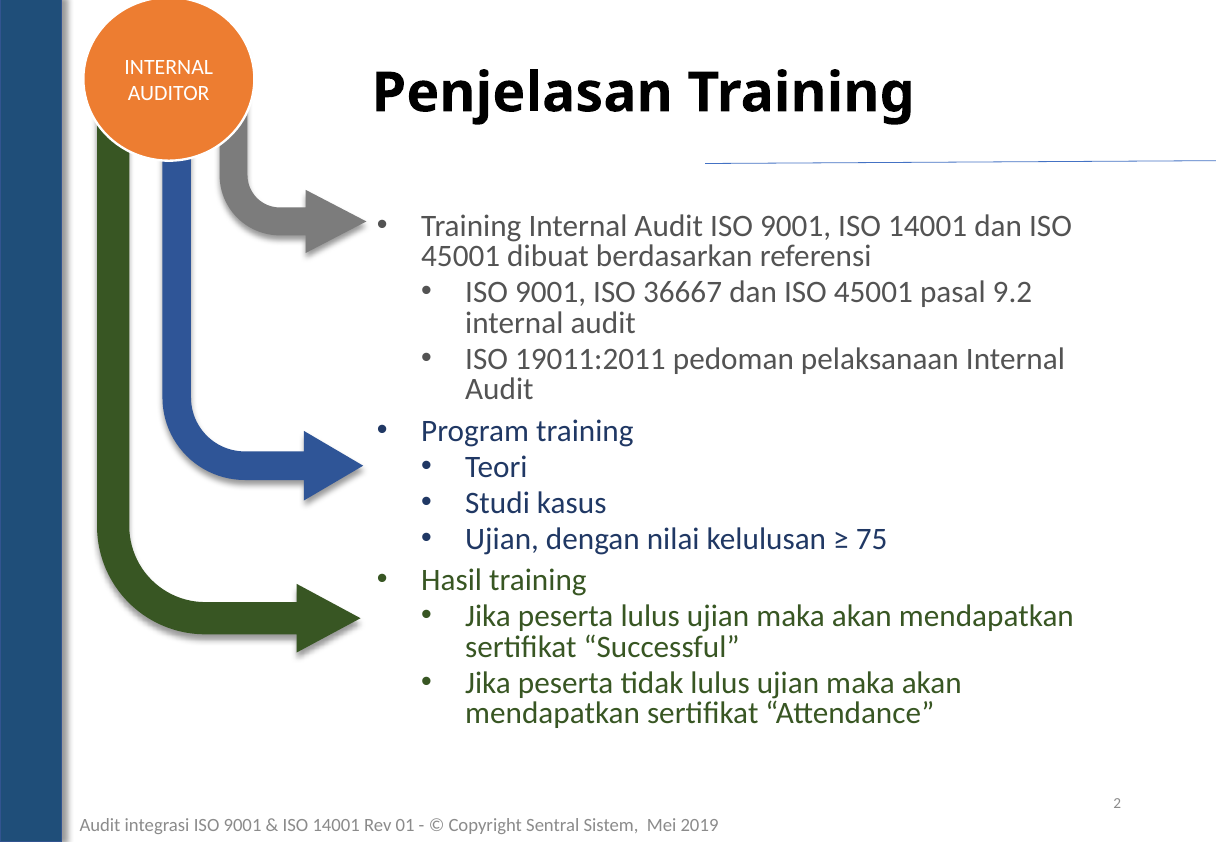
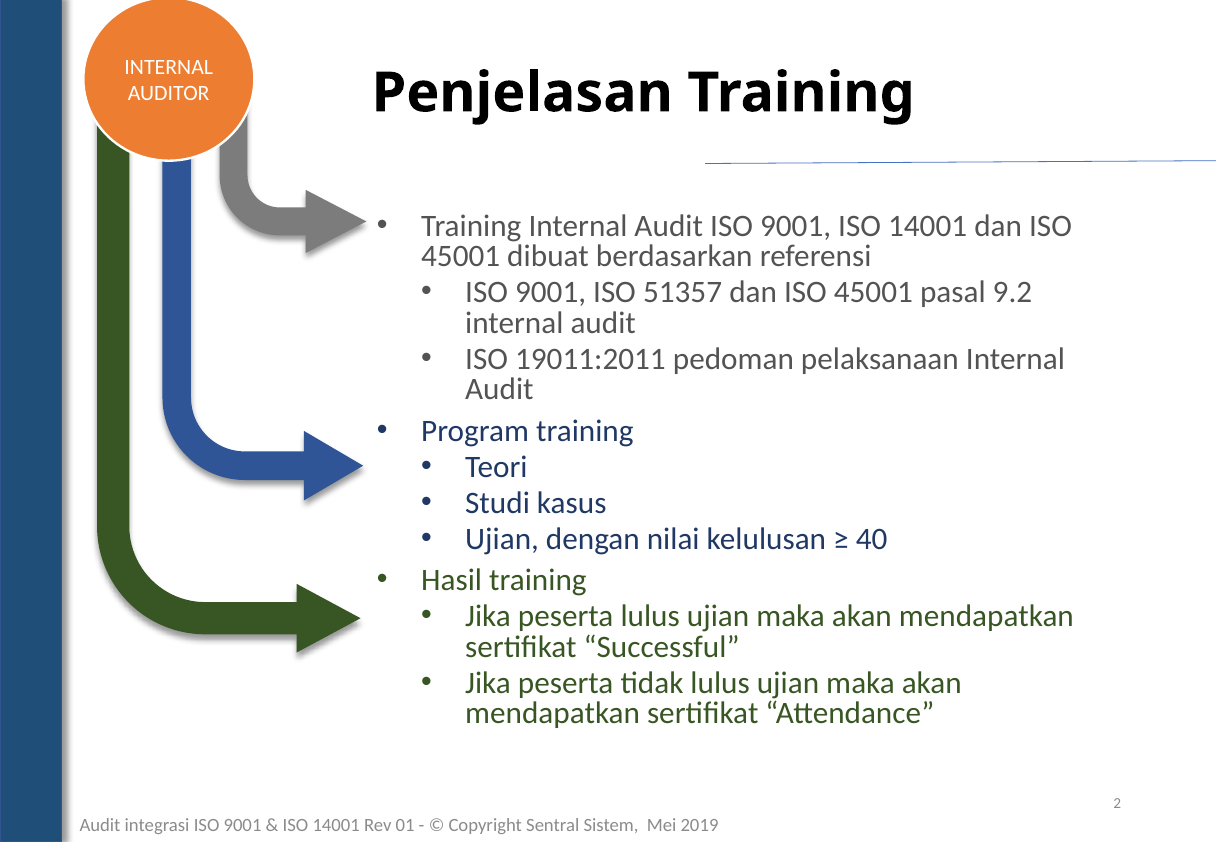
36667: 36667 -> 51357
75: 75 -> 40
